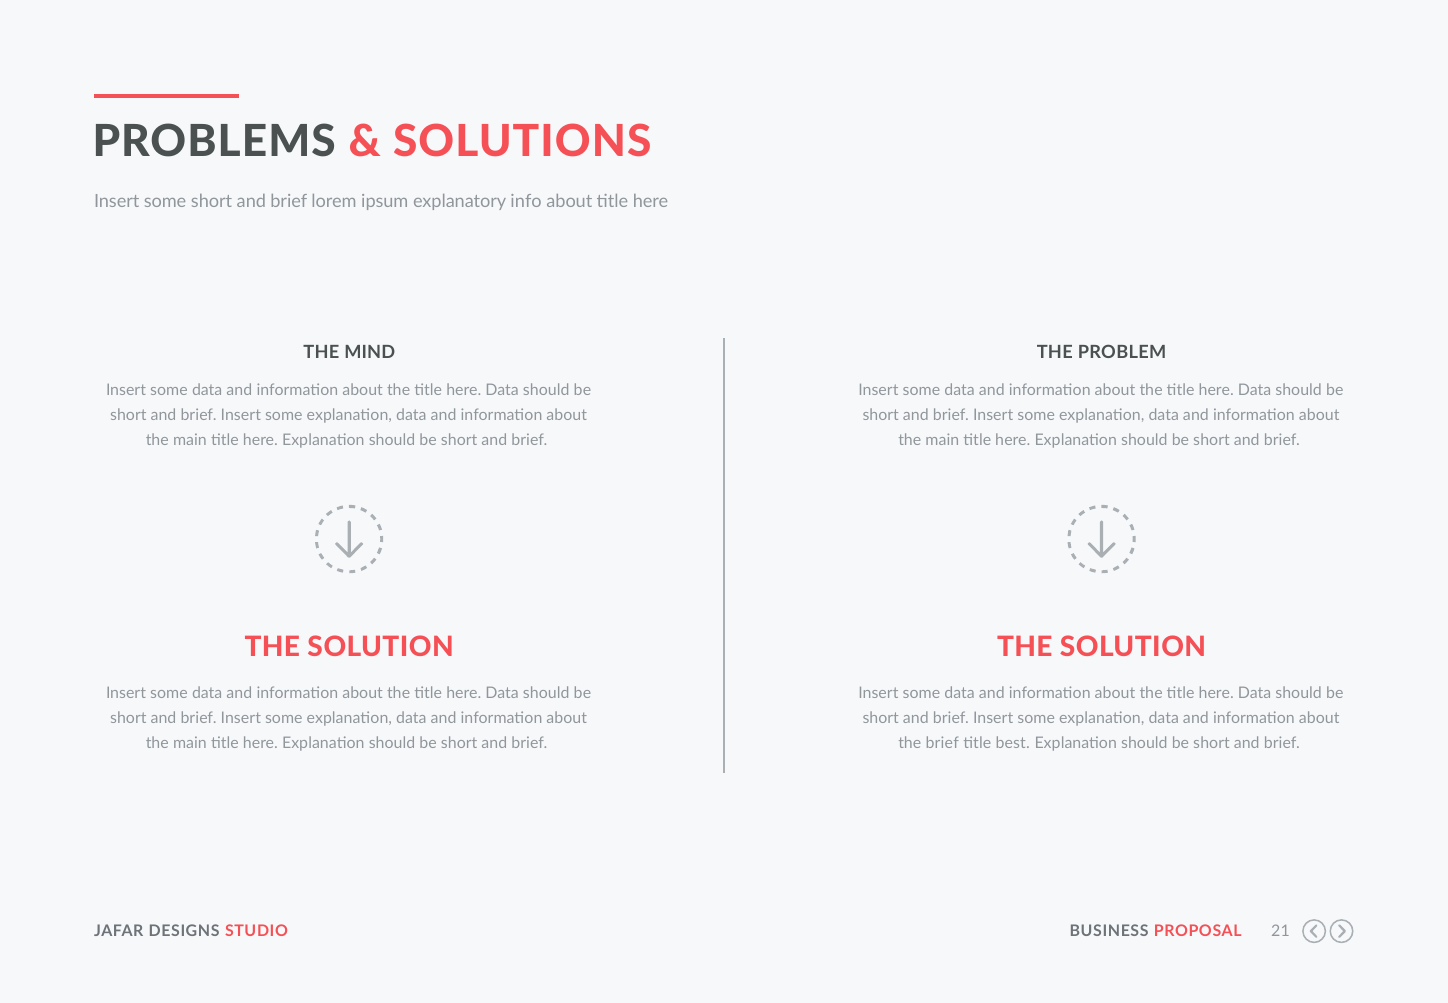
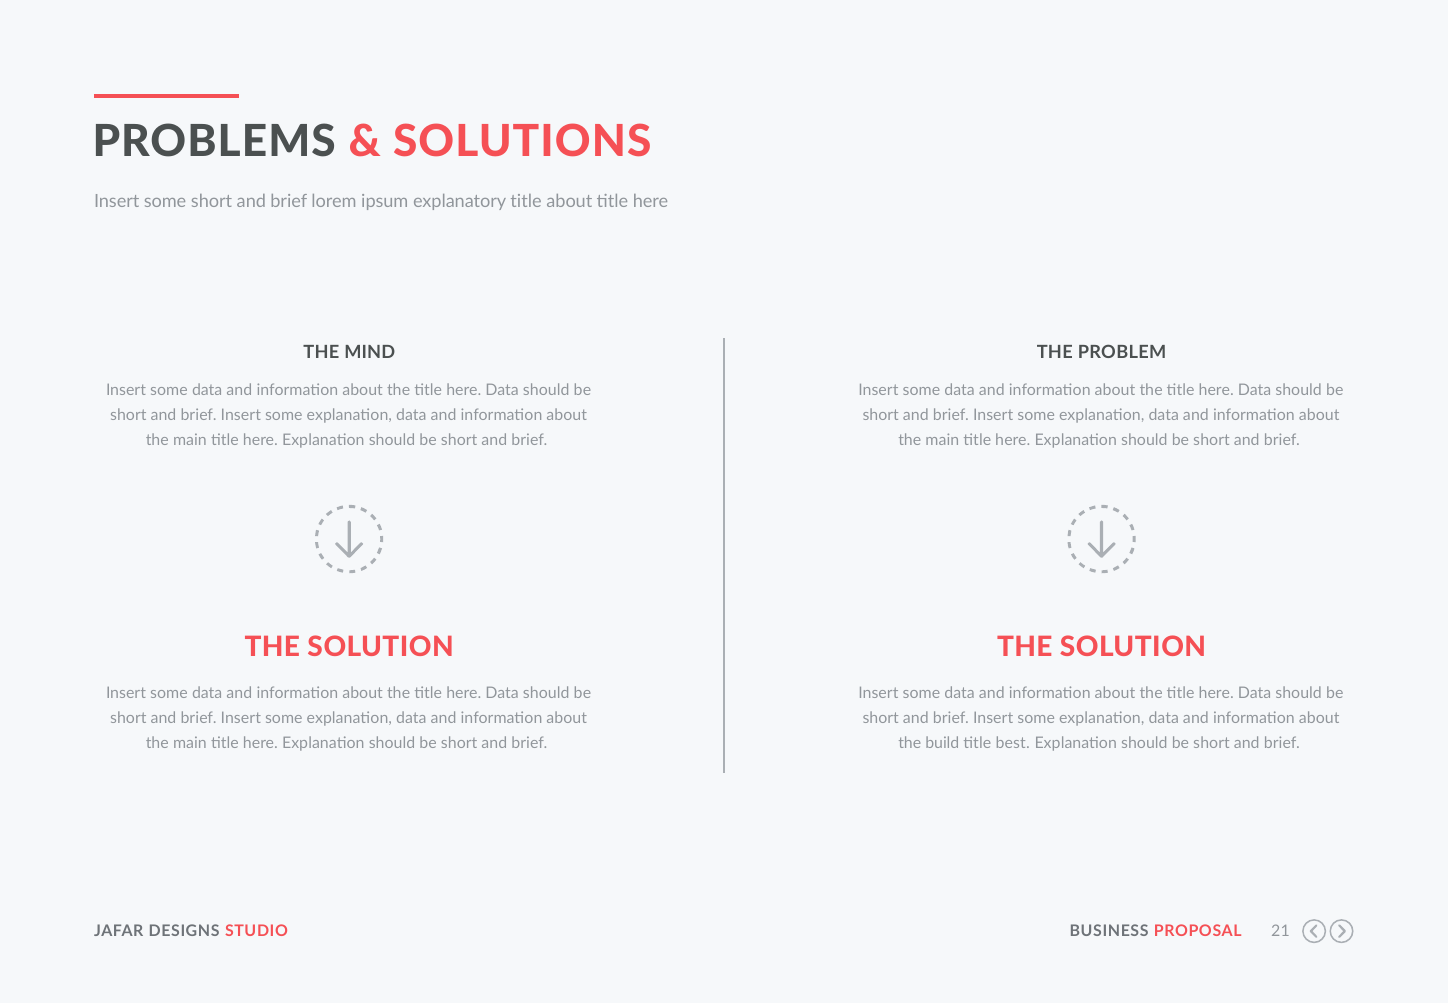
explanatory info: info -> title
the brief: brief -> build
